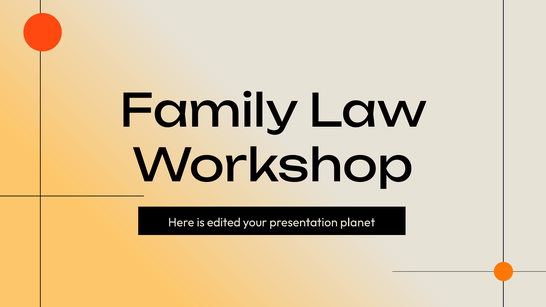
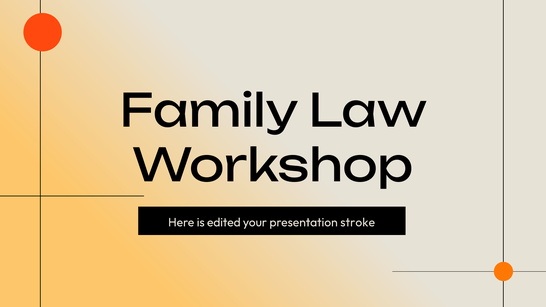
planet: planet -> stroke
